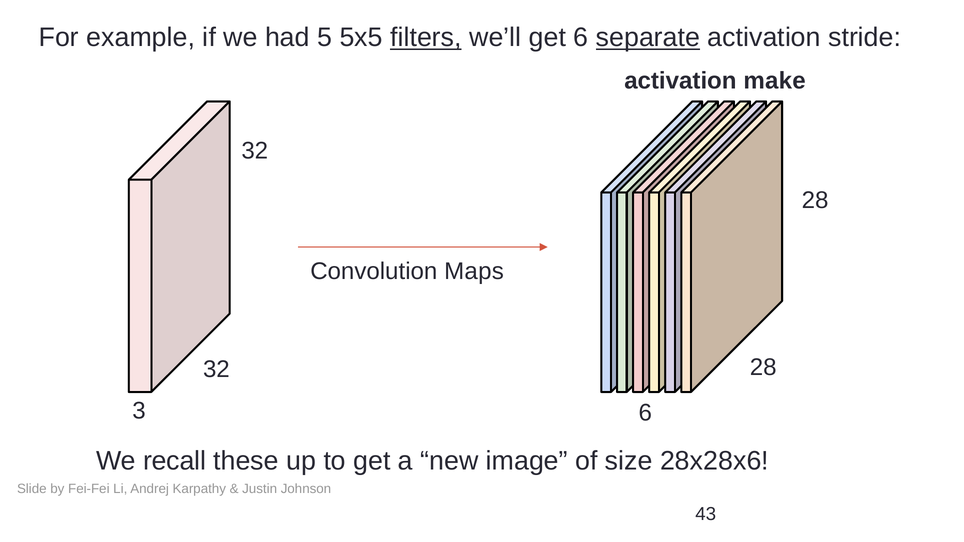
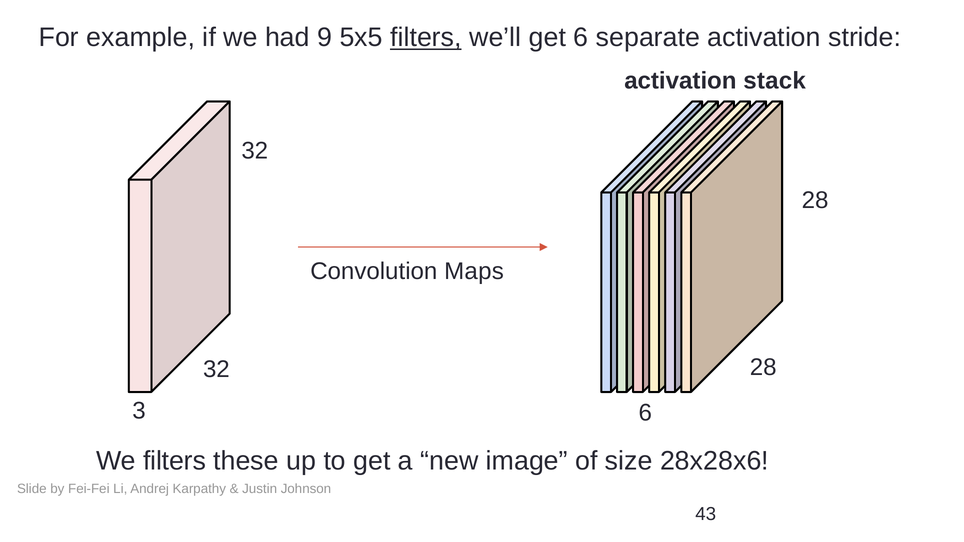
5: 5 -> 9
separate underline: present -> none
make: make -> stack
We recall: recall -> filters
